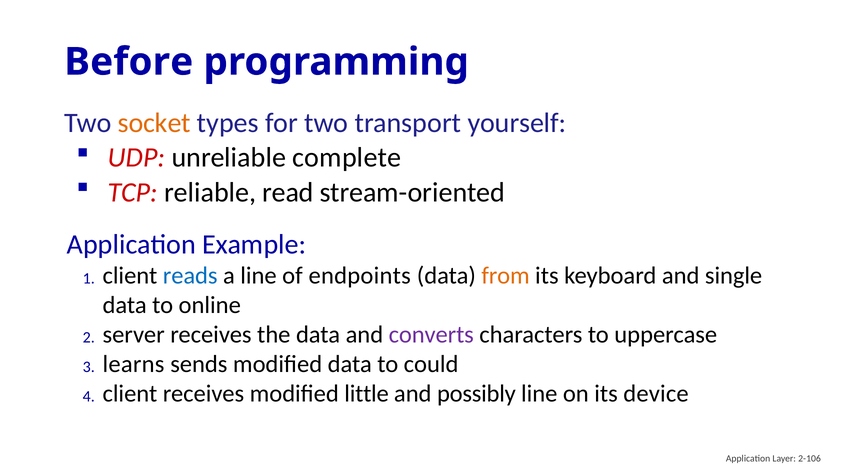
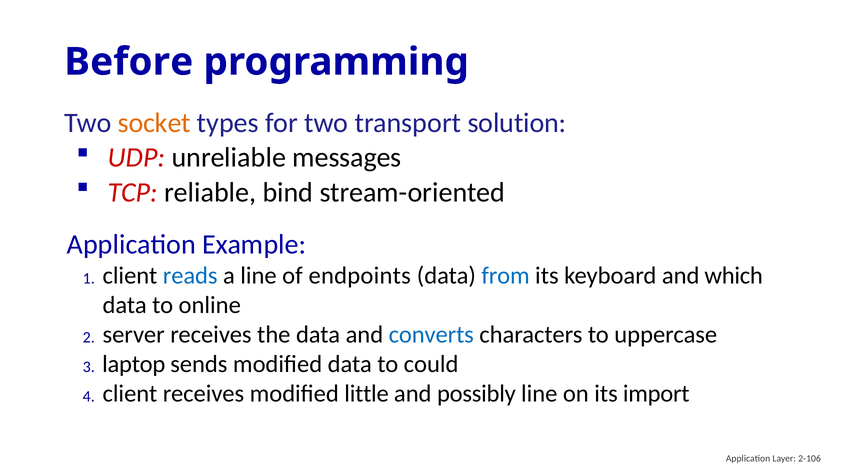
yourself: yourself -> solution
complete: complete -> messages
read: read -> bind
from colour: orange -> blue
single: single -> which
converts colour: purple -> blue
learns: learns -> laptop
device: device -> import
